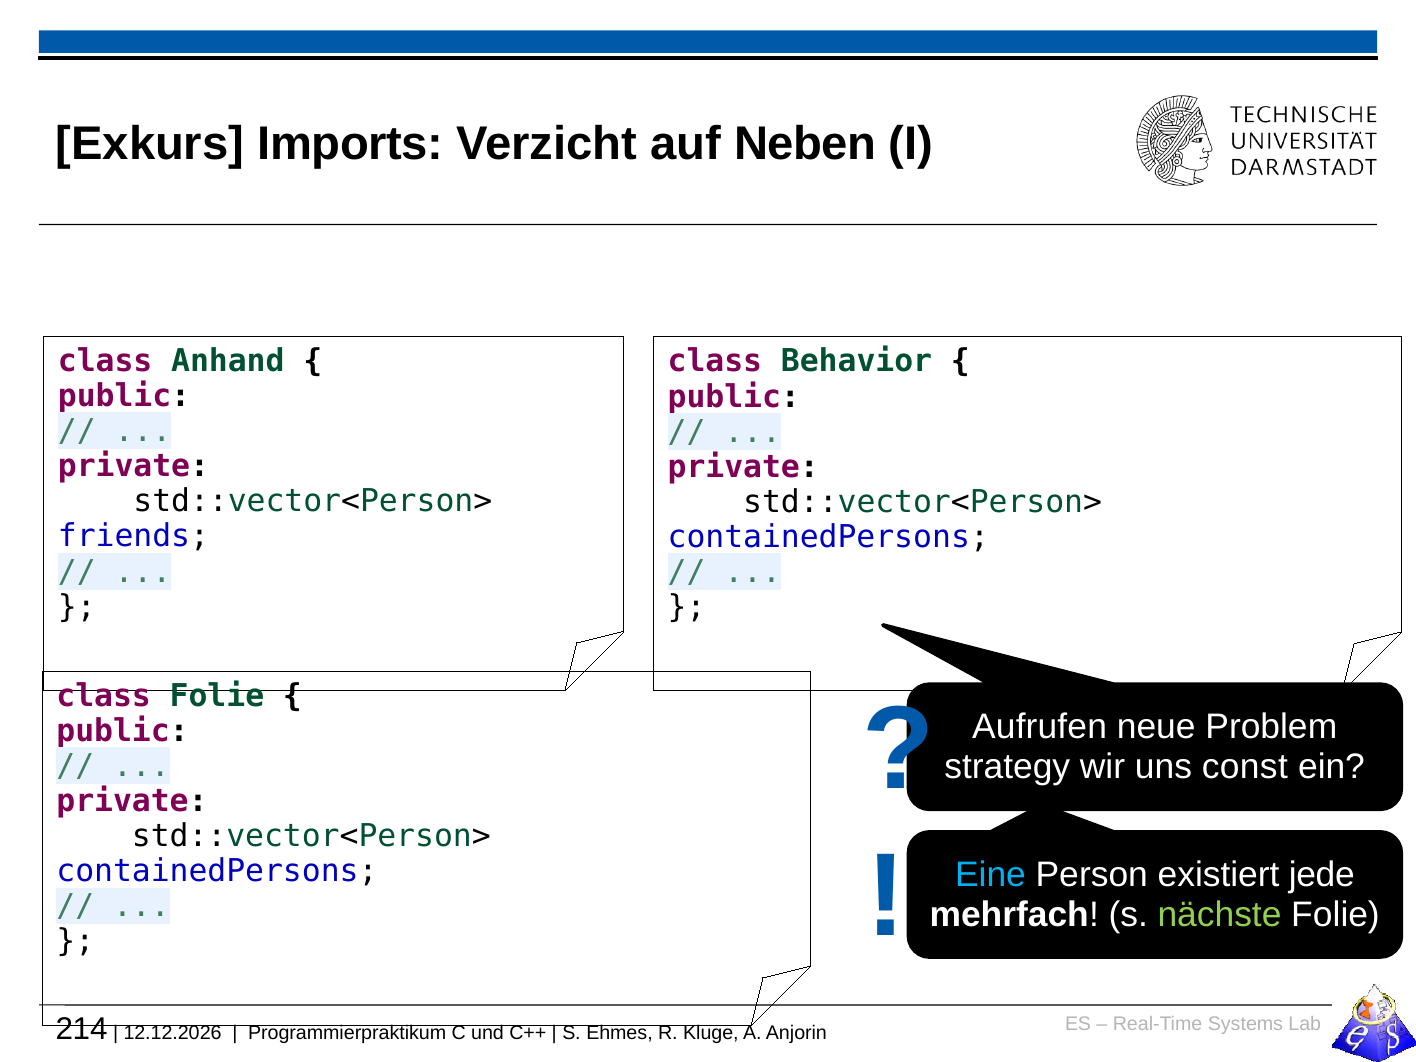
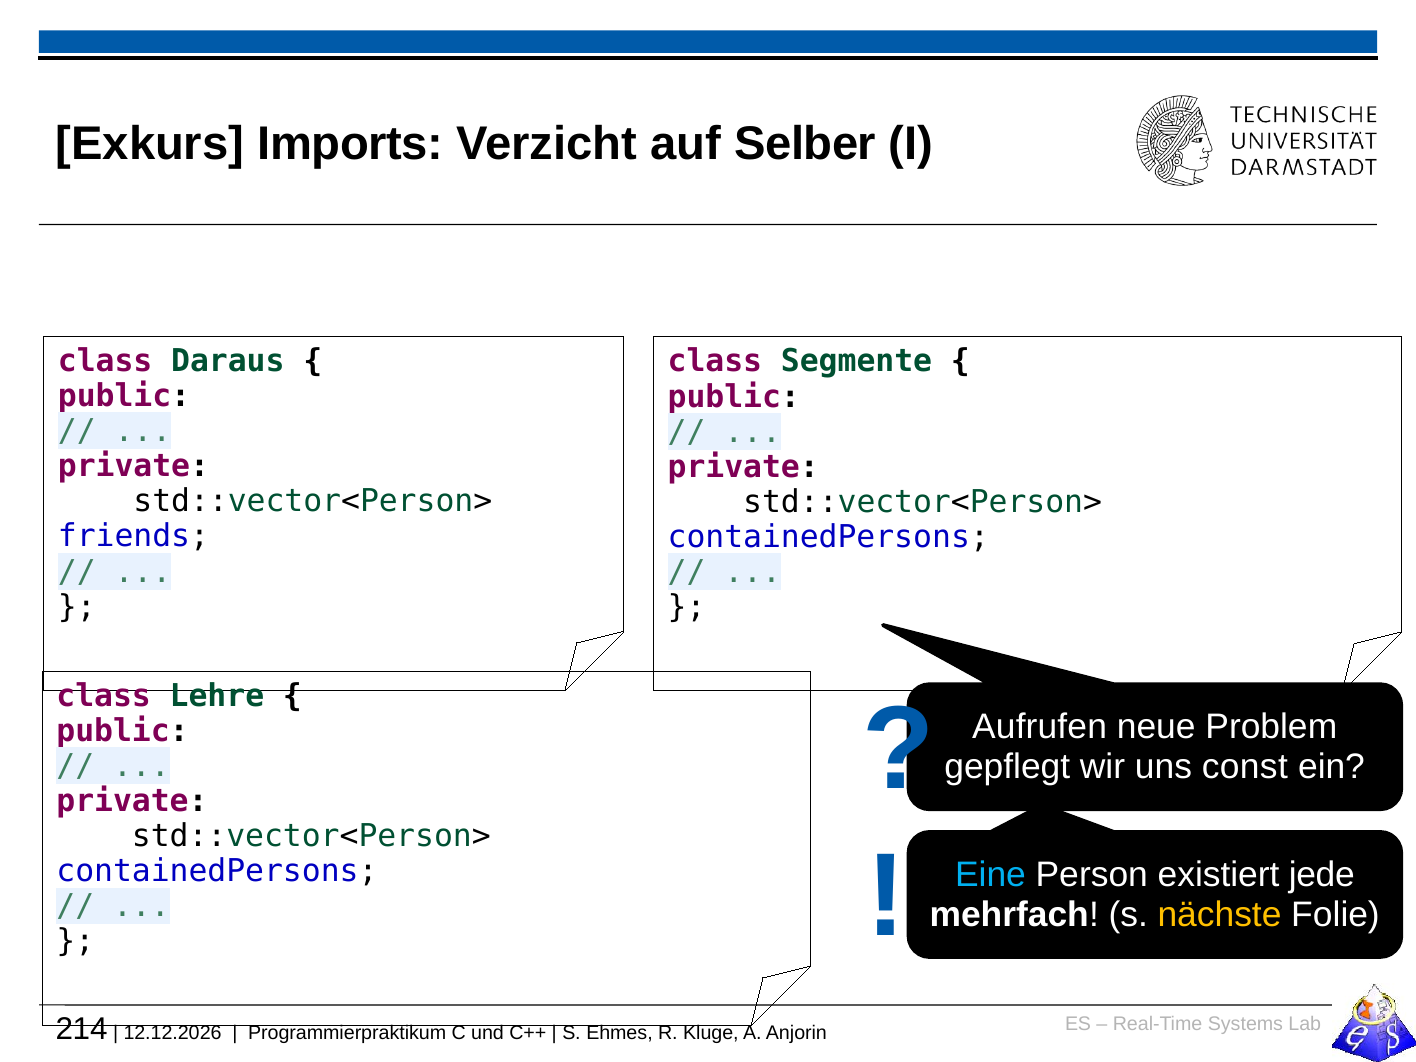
Neben: Neben -> Selber
Anhand: Anhand -> Daraus
Behavior: Behavior -> Segmente
class Folie: Folie -> Lehre
strategy: strategy -> gepflegt
nächste colour: light green -> yellow
